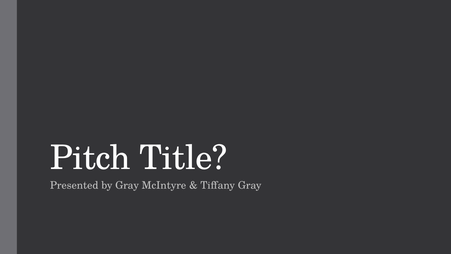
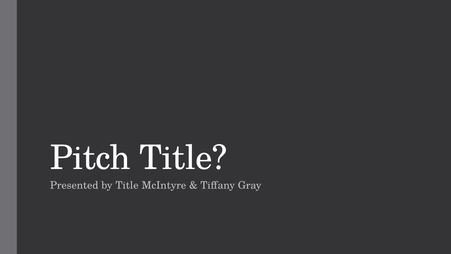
by Gray: Gray -> Title
